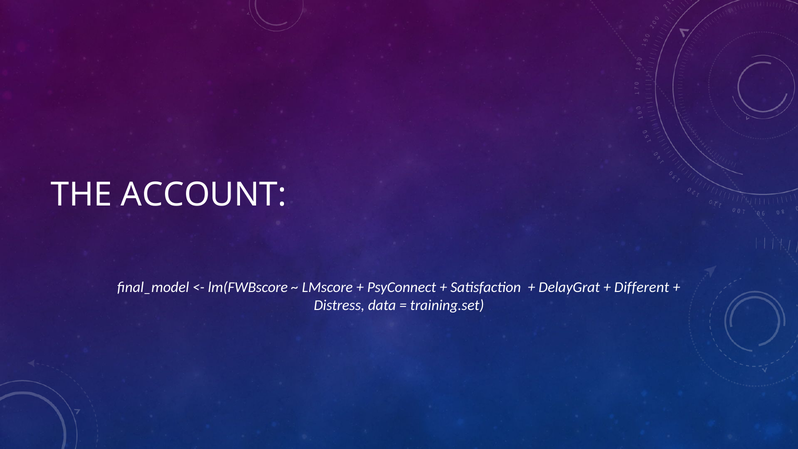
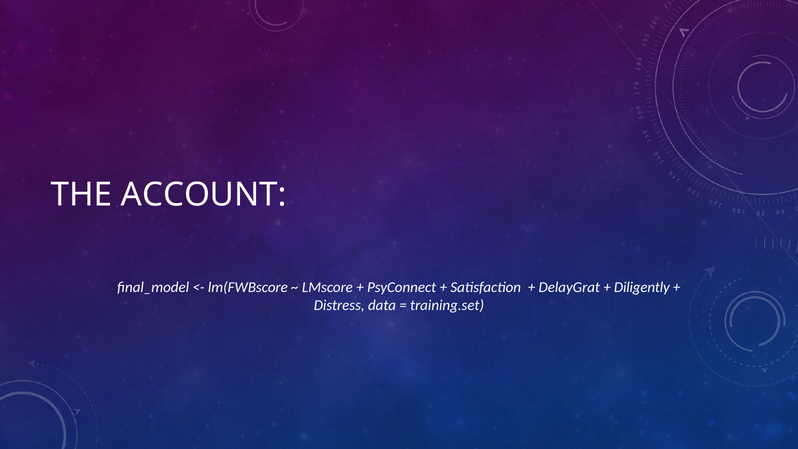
Different: Different -> Diligently
